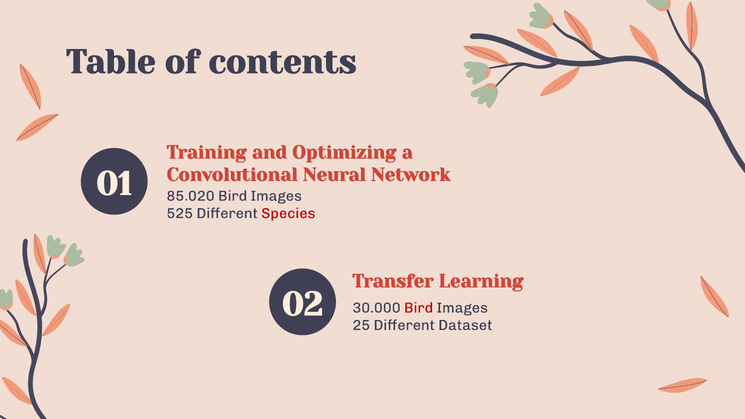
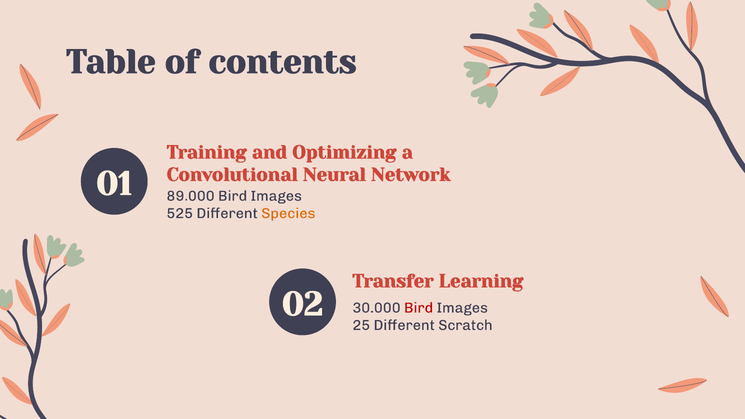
85.020: 85.020 -> 89.000
Species colour: red -> orange
Dataset: Dataset -> Scratch
